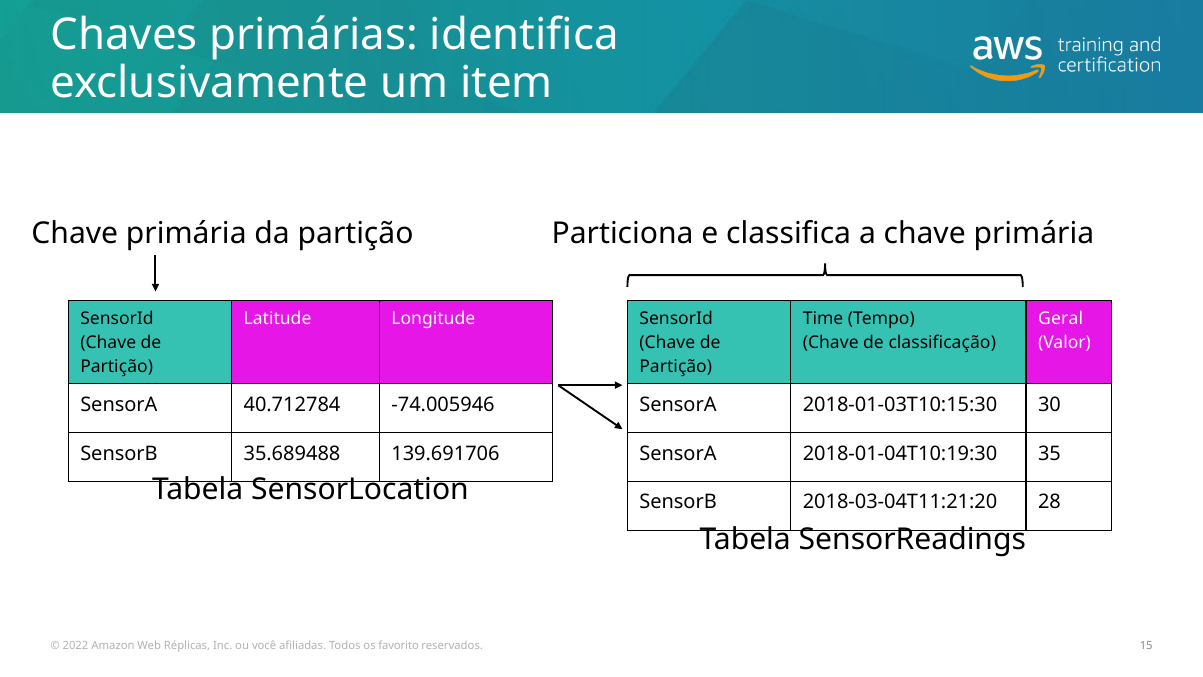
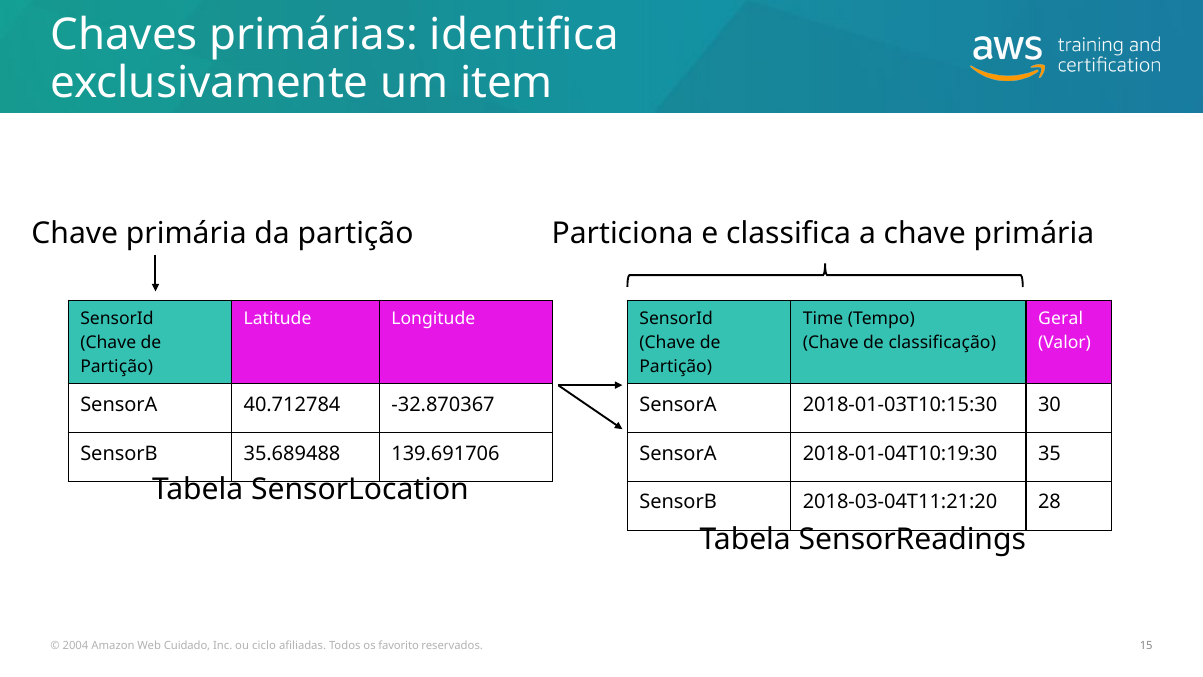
-74.005946: -74.005946 -> -32.870367
2022: 2022 -> 2004
Réplicas: Réplicas -> Cuidado
você: você -> ciclo
